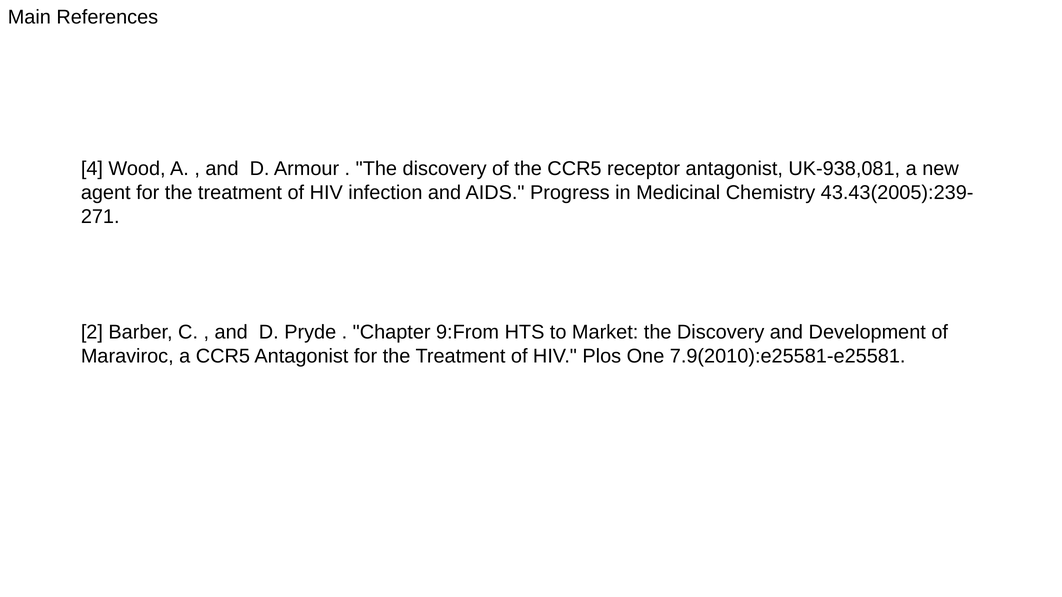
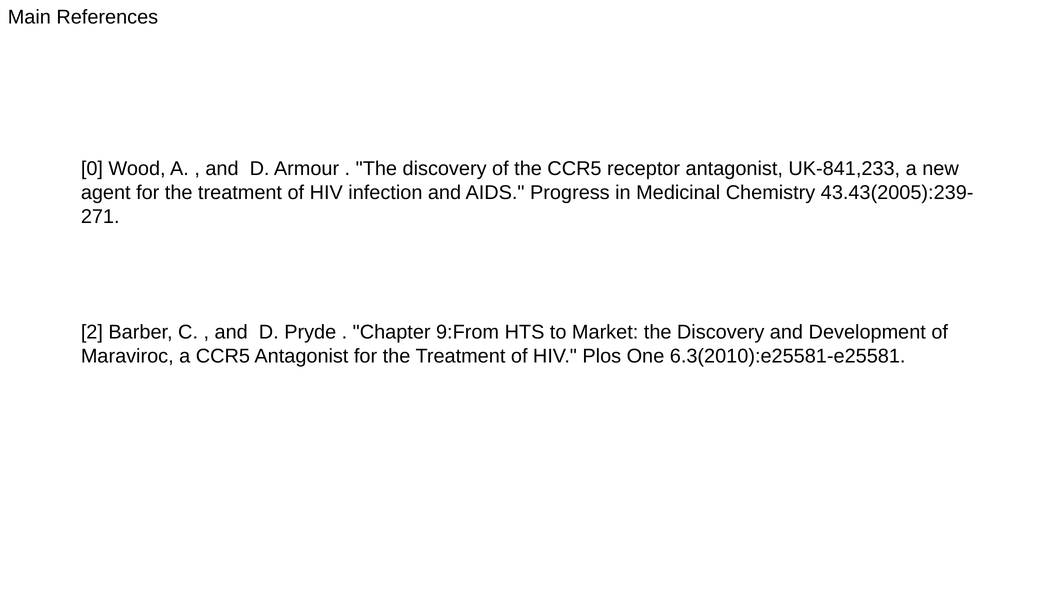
4: 4 -> 0
UK-938,081: UK-938,081 -> UK-841,233
7.9(2010):e25581-e25581: 7.9(2010):e25581-e25581 -> 6.3(2010):e25581-e25581
